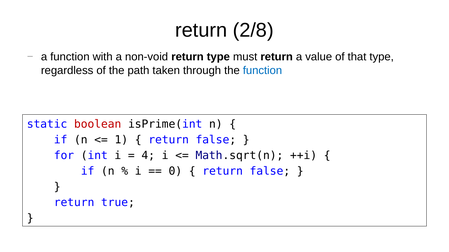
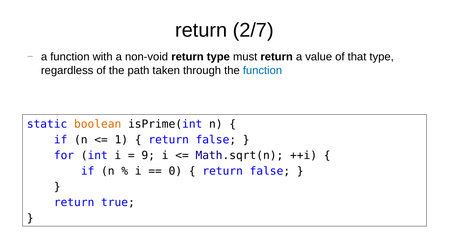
2/8: 2/8 -> 2/7
boolean colour: red -> orange
4: 4 -> 9
